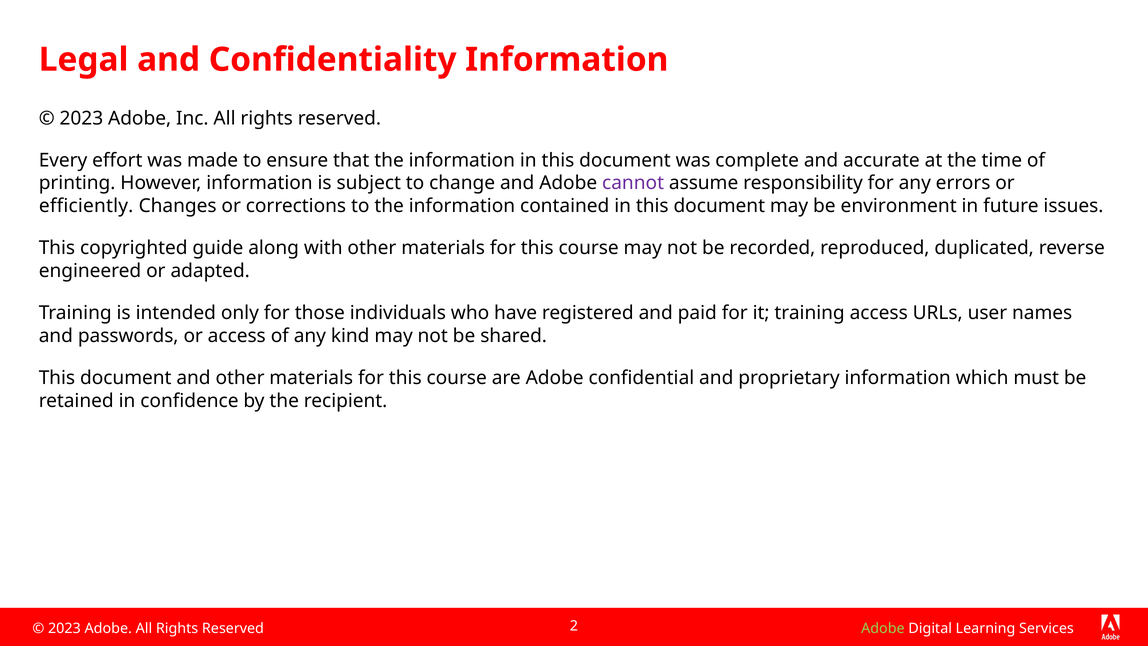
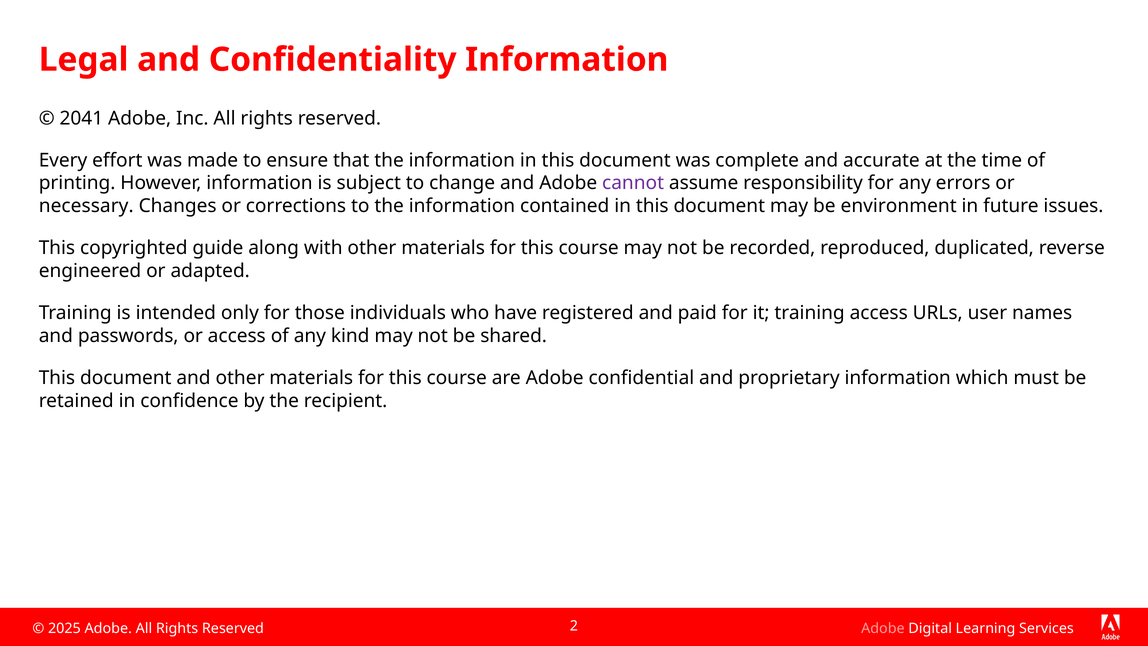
2023 at (81, 118): 2023 -> 2041
efficiently: efficiently -> necessary
2023 at (64, 628): 2023 -> 2025
Adobe at (883, 628) colour: light green -> pink
